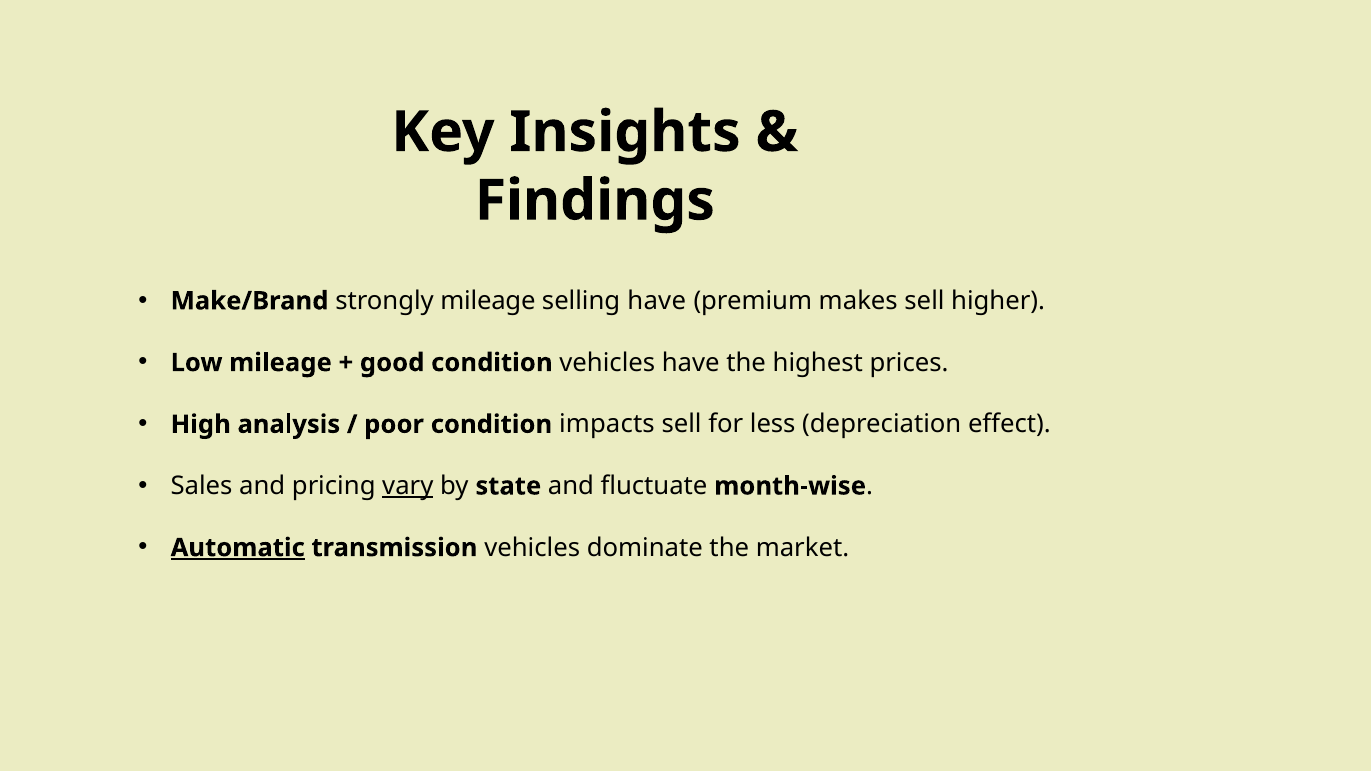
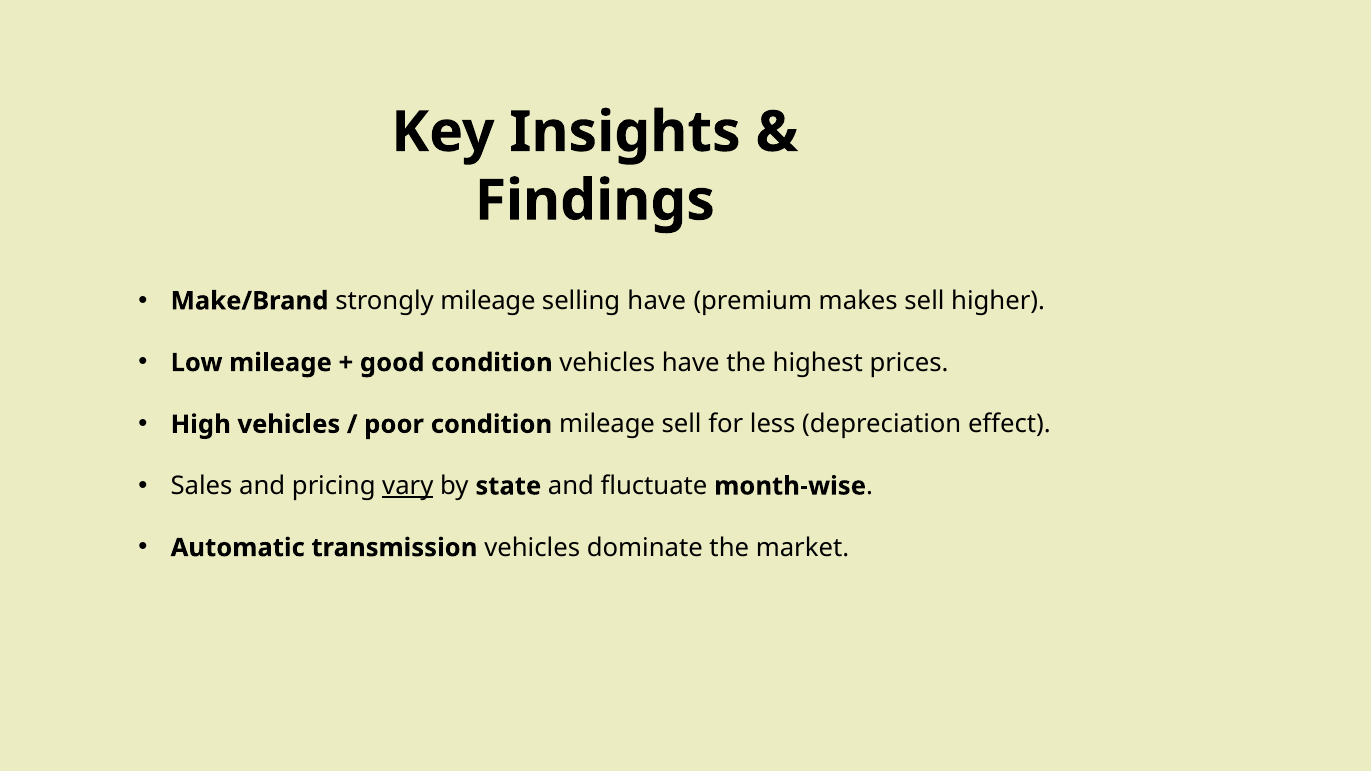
High analysis: analysis -> vehicles
condition impacts: impacts -> mileage
Automatic underline: present -> none
